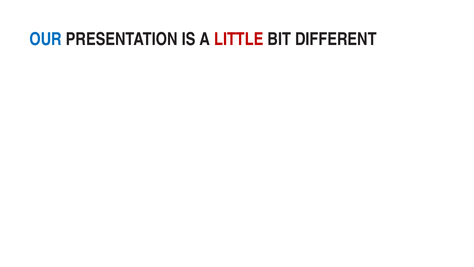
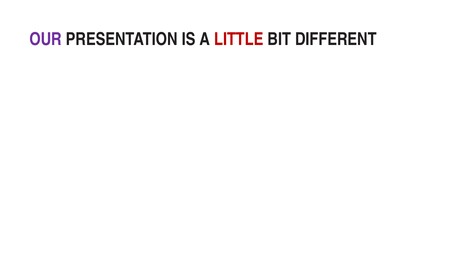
OUR colour: blue -> purple
